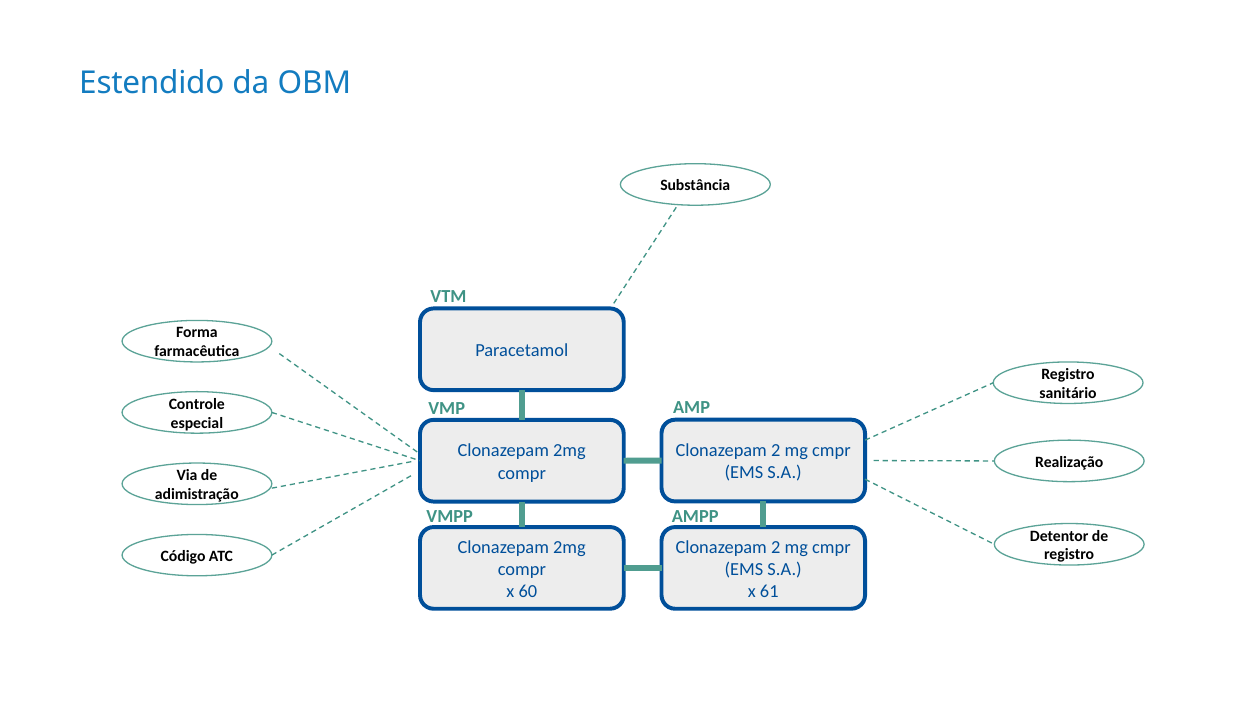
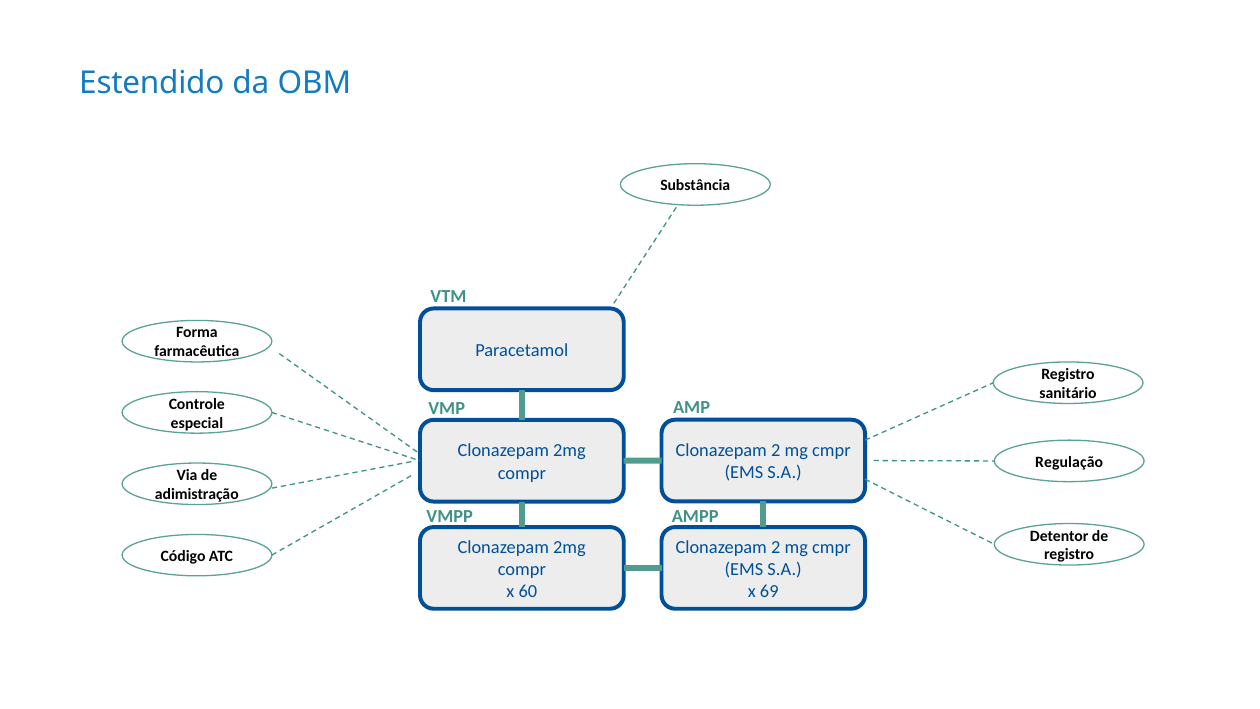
Realização: Realização -> Regulação
61: 61 -> 69
